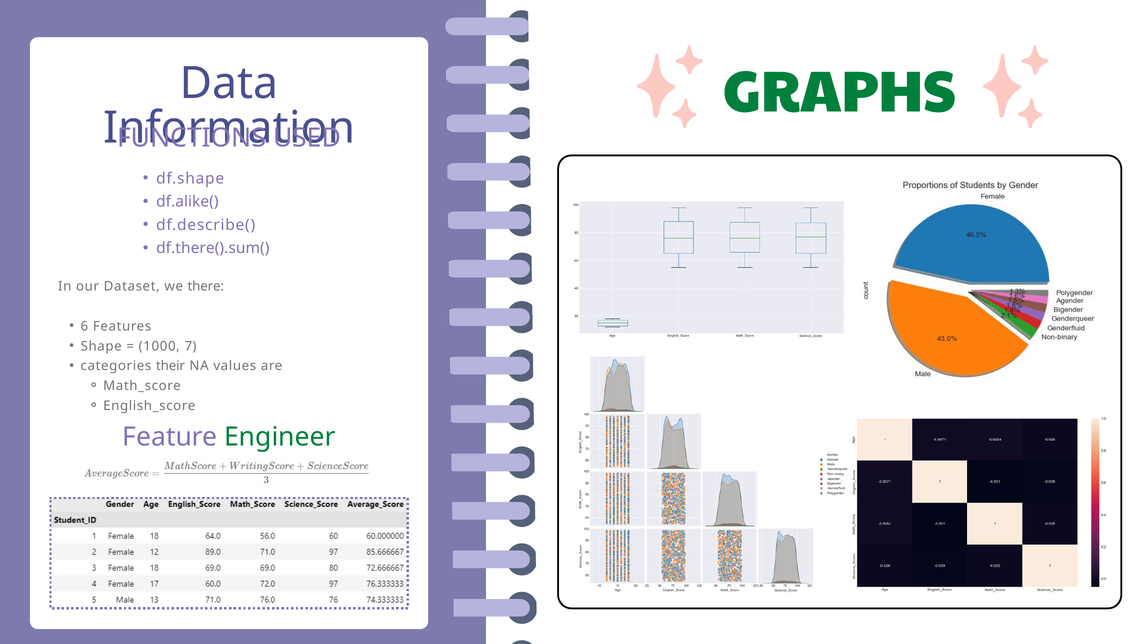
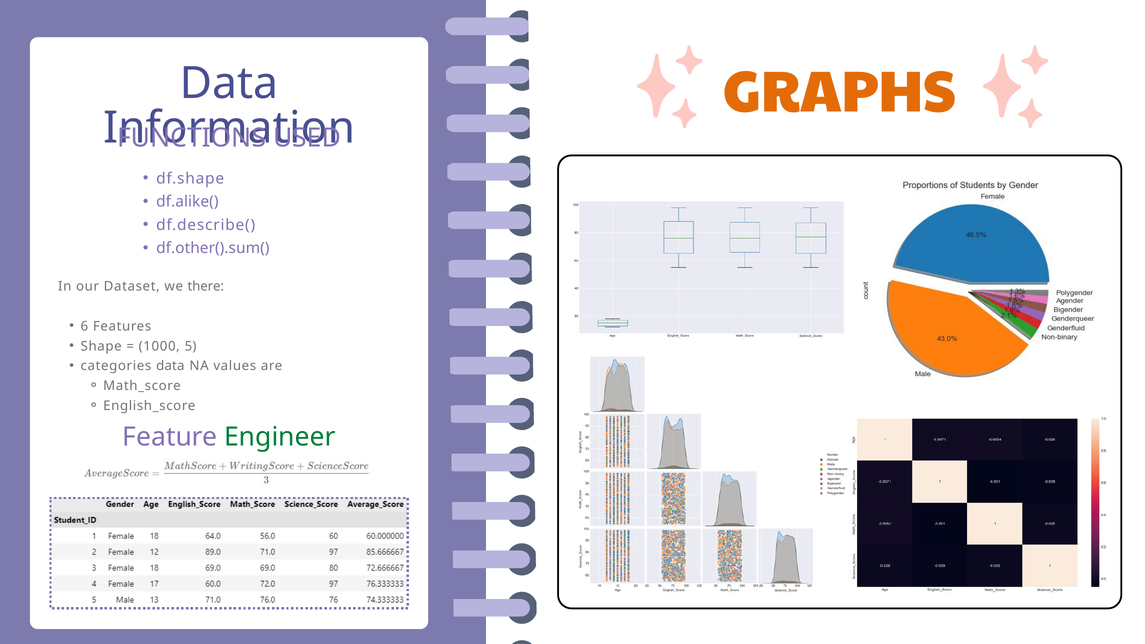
GRAPHS colour: green -> orange
df.there().sum(: df.there().sum( -> df.other().sum(
7: 7 -> 5
categories their: their -> data
